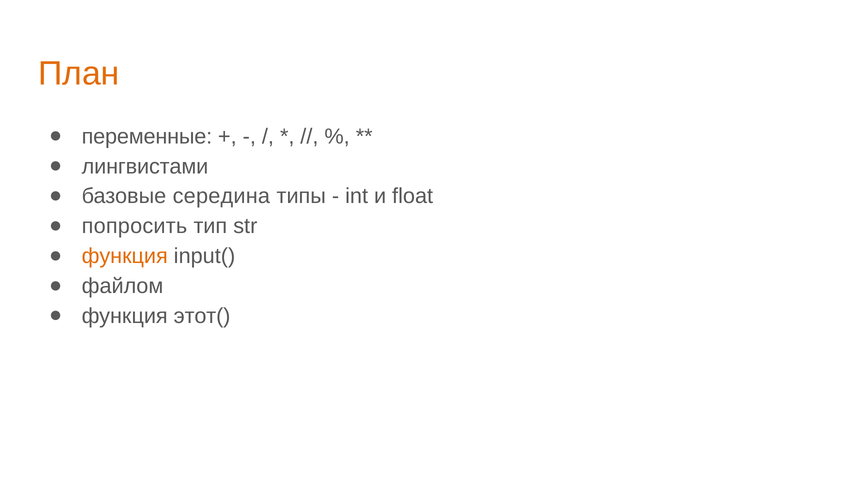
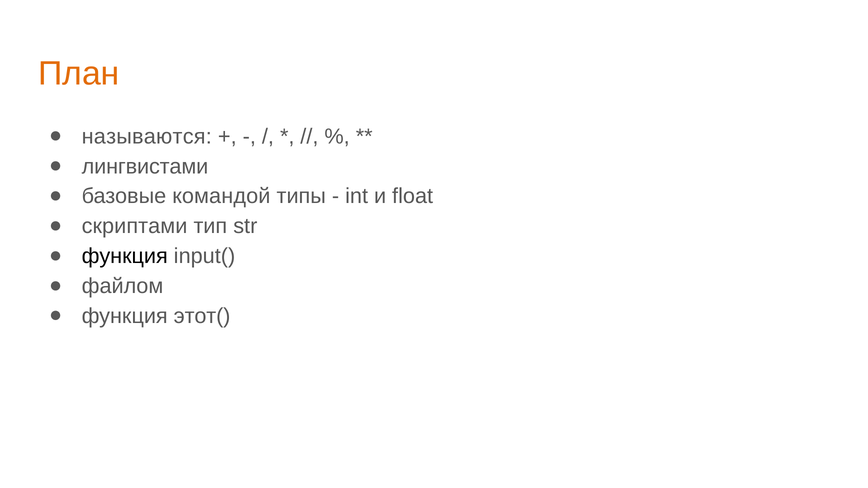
переменные: переменные -> называются
середина: середина -> командой
попросить: попросить -> скриптами
функция at (125, 256) colour: orange -> black
